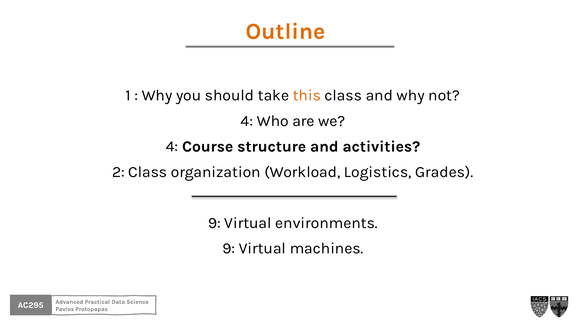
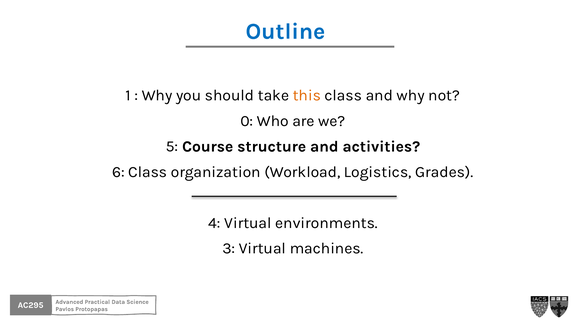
Outline colour: orange -> blue
4 at (247, 121): 4 -> 0
4 at (172, 146): 4 -> 5
2: 2 -> 6
9 at (214, 223): 9 -> 4
9 at (229, 248): 9 -> 3
